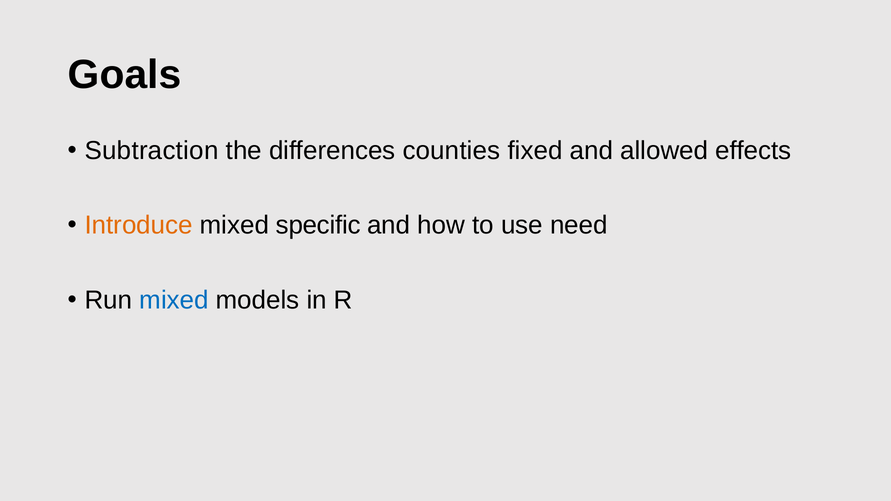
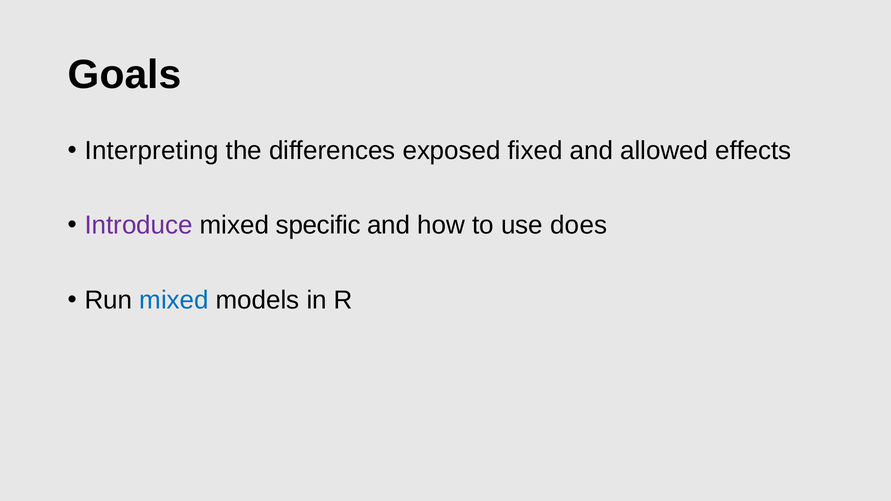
Subtraction: Subtraction -> Interpreting
counties: counties -> exposed
Introduce colour: orange -> purple
need: need -> does
